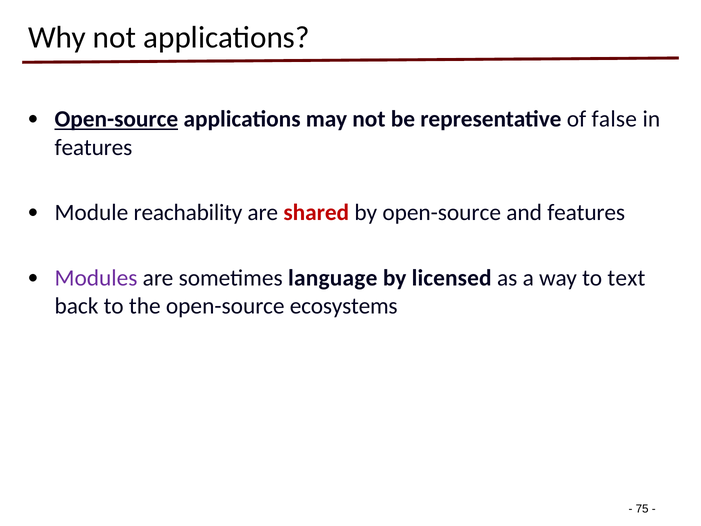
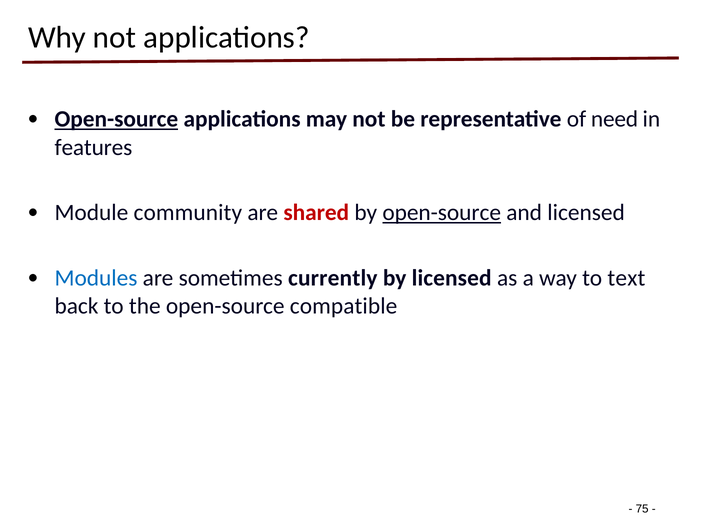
false: false -> need
reachability: reachability -> community
open-source at (442, 213) underline: none -> present
and features: features -> licensed
Modules colour: purple -> blue
language: language -> currently
ecosystems: ecosystems -> compatible
